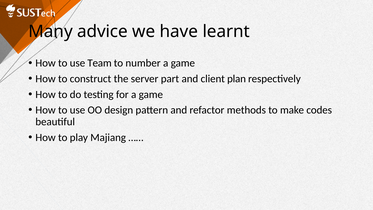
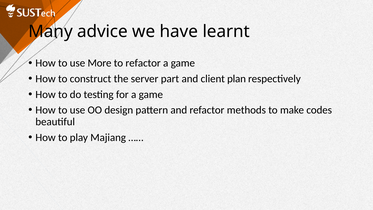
Team: Team -> More
to number: number -> refactor
